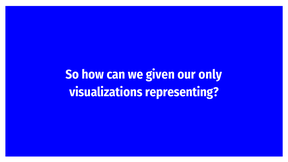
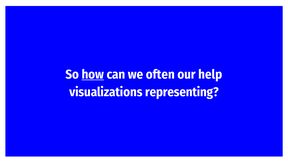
how underline: none -> present
given: given -> often
only: only -> help
